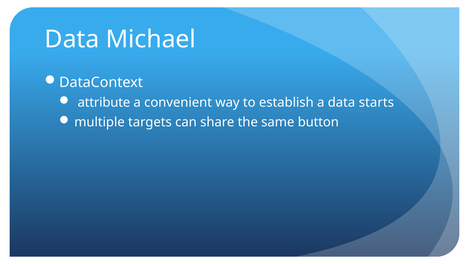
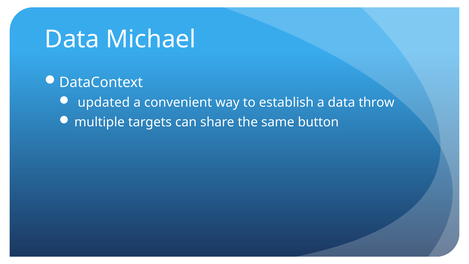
attribute: attribute -> updated
starts: starts -> throw
